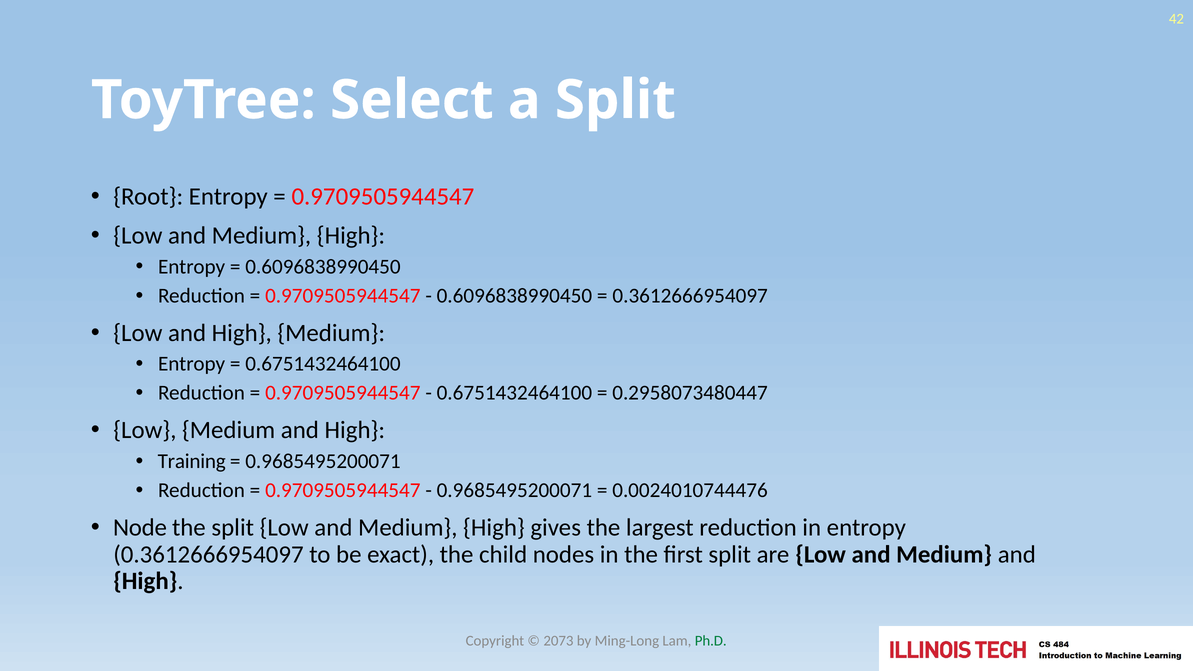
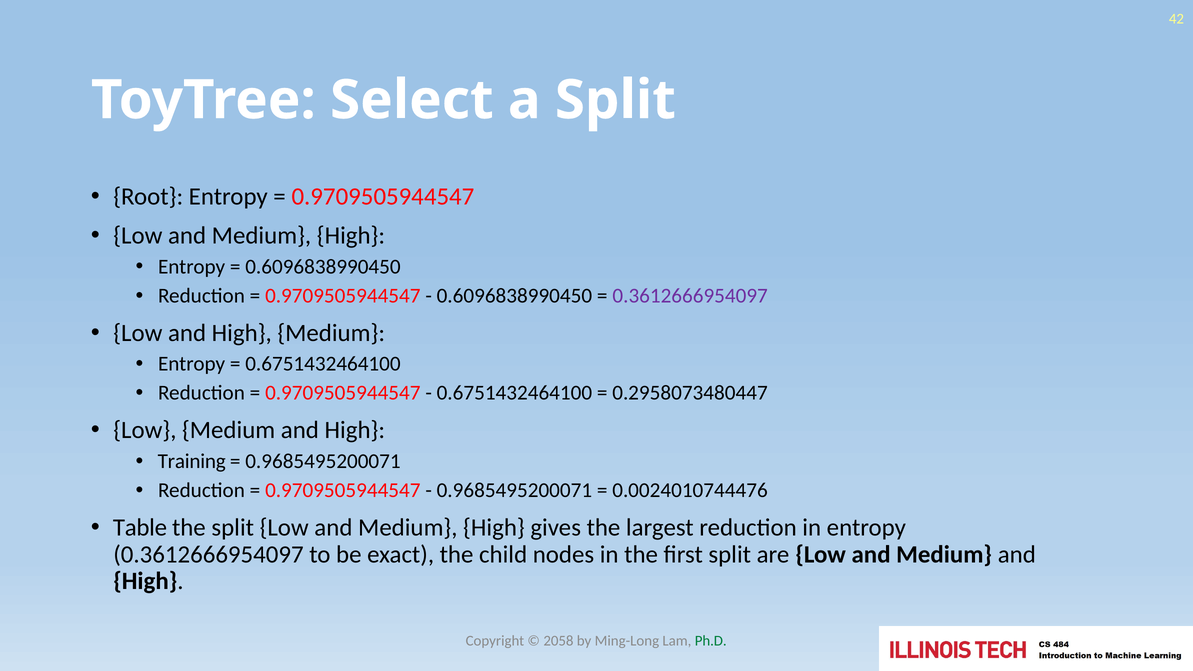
0.3612666954097 at (690, 296) colour: black -> purple
Node: Node -> Table
2073: 2073 -> 2058
